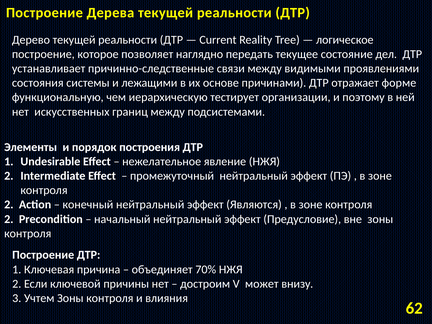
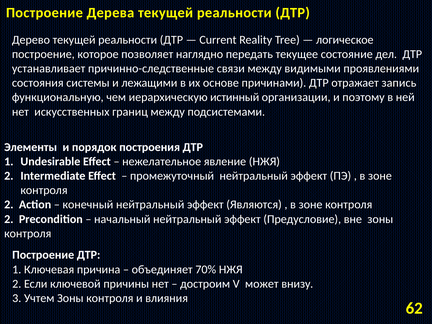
форме: форме -> запись
тестирует: тестирует -> истинный
